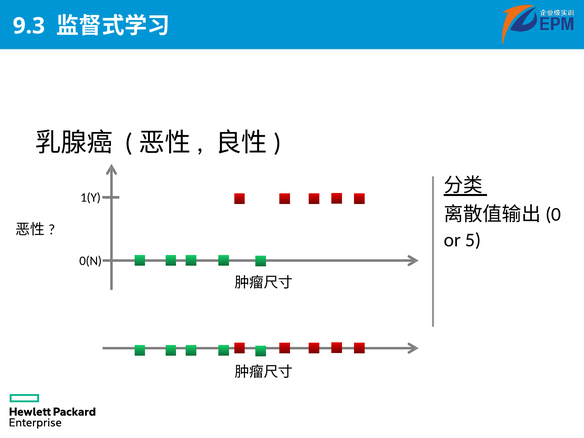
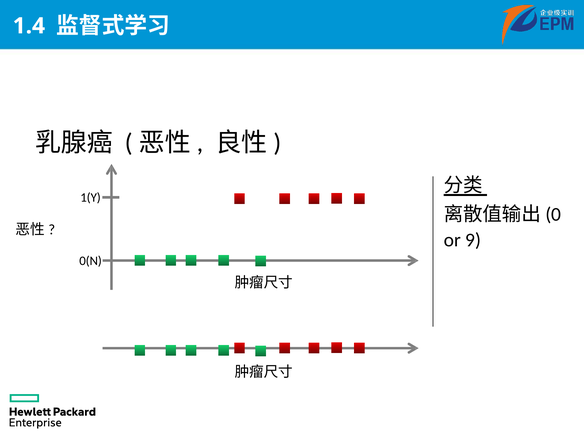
9.3: 9.3 -> 1.4
5: 5 -> 9
